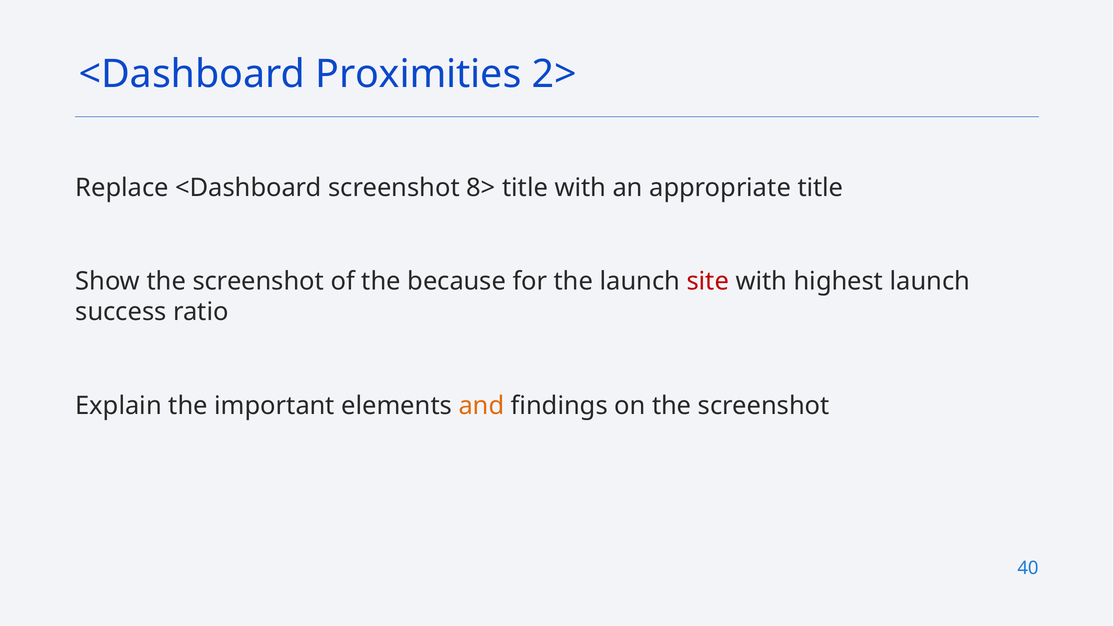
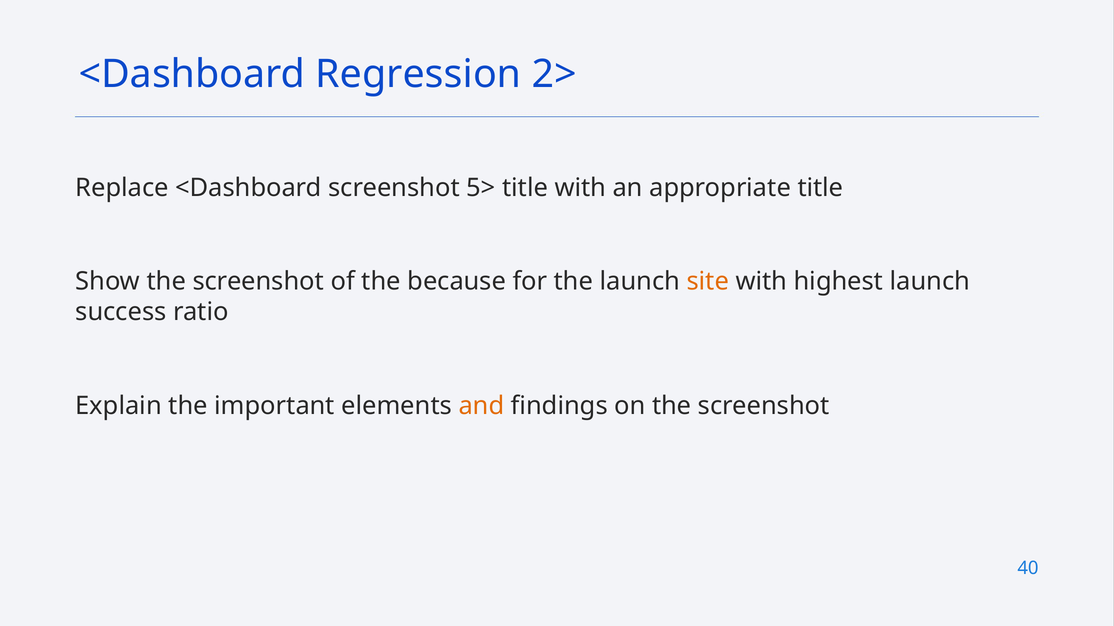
Proximities: Proximities -> Regression
8>: 8> -> 5>
site colour: red -> orange
